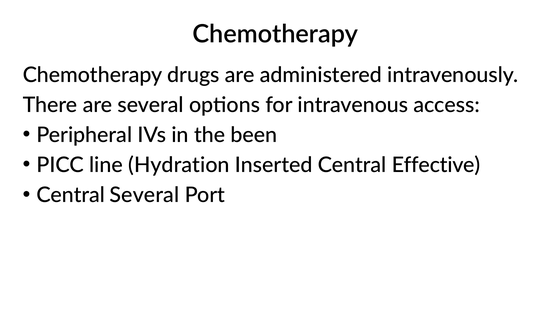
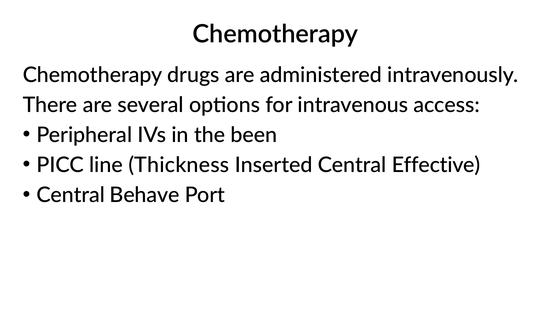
Hydration: Hydration -> Thickness
Central Several: Several -> Behave
